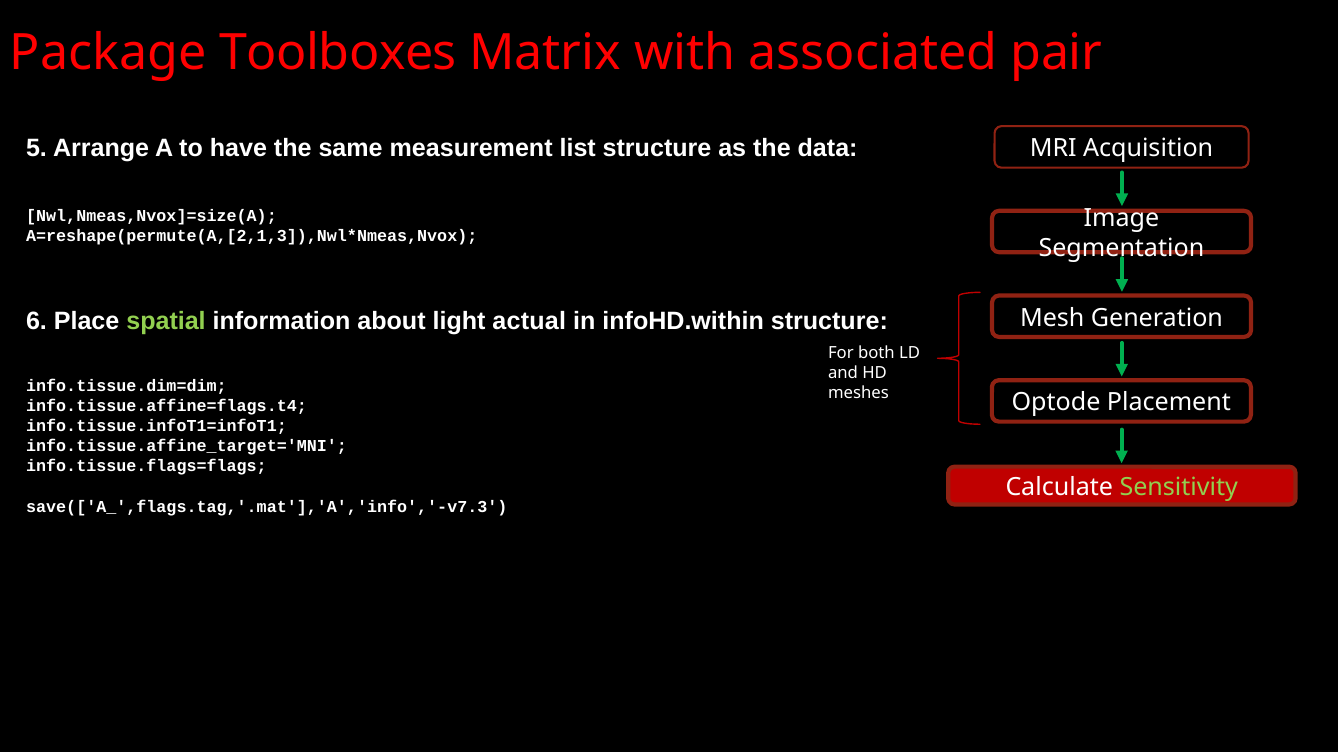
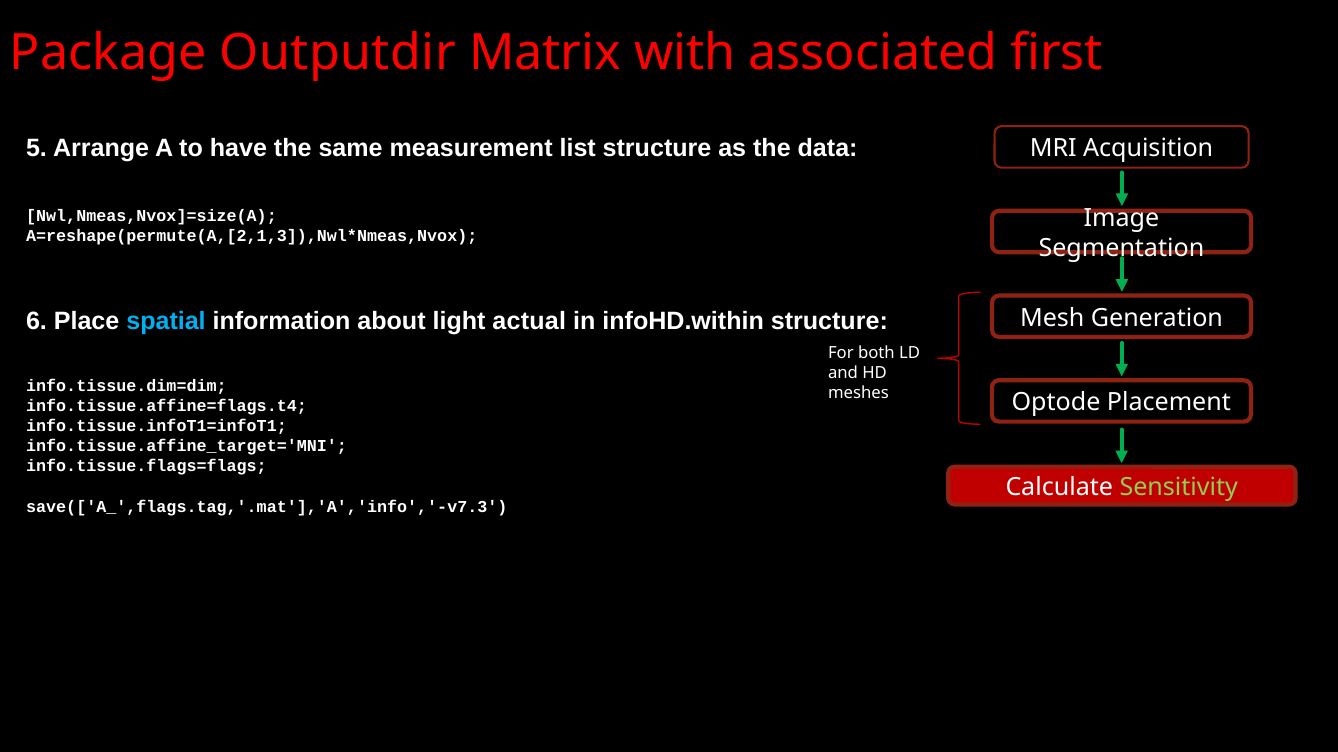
Toolboxes: Toolboxes -> Outputdir
pair: pair -> first
spatial colour: light green -> light blue
